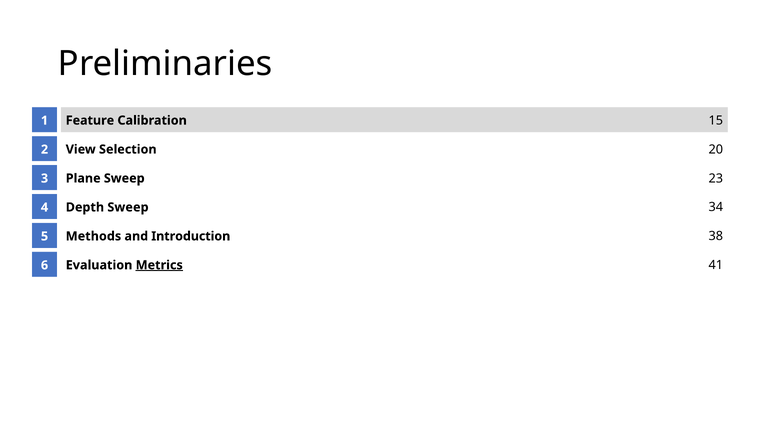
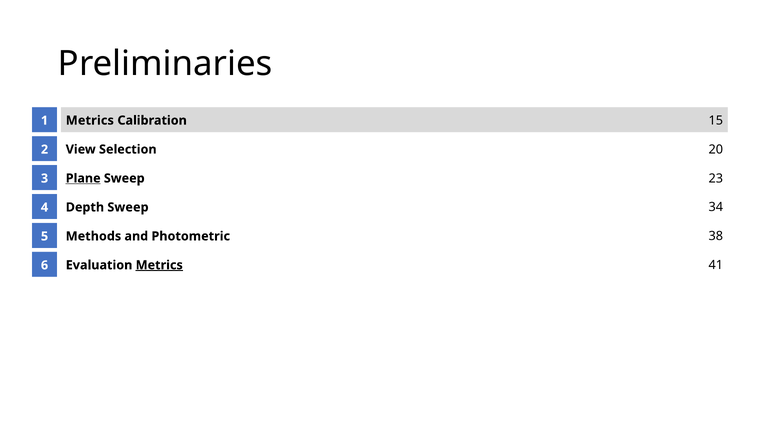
Feature at (90, 120): Feature -> Metrics
Plane underline: none -> present
Introduction: Introduction -> Photometric
